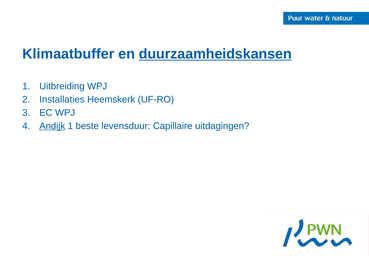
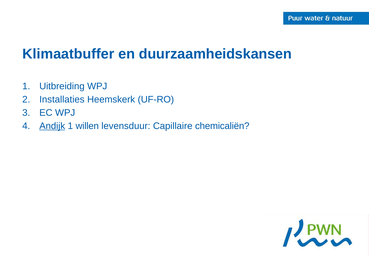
duurzaamheidskansen underline: present -> none
beste: beste -> willen
uitdagingen: uitdagingen -> chemicaliën
